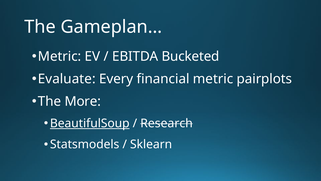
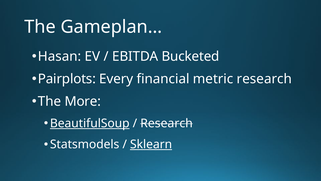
Metric at (60, 56): Metric -> Hasan
Evaluate: Evaluate -> Pairplots
metric pairplots: pairplots -> research
Sklearn underline: none -> present
